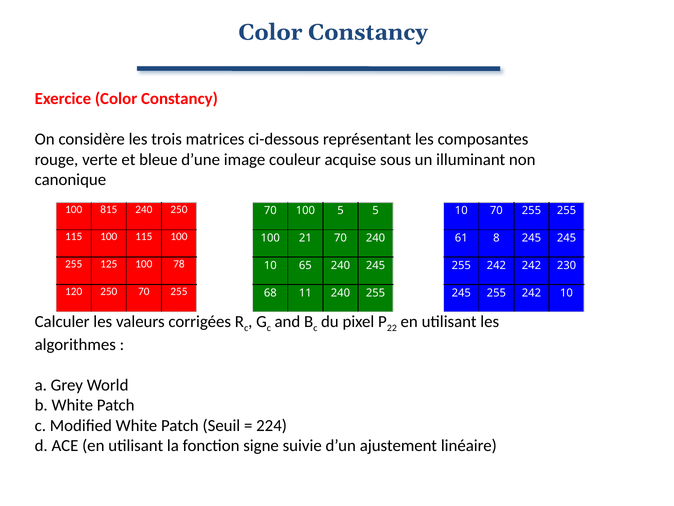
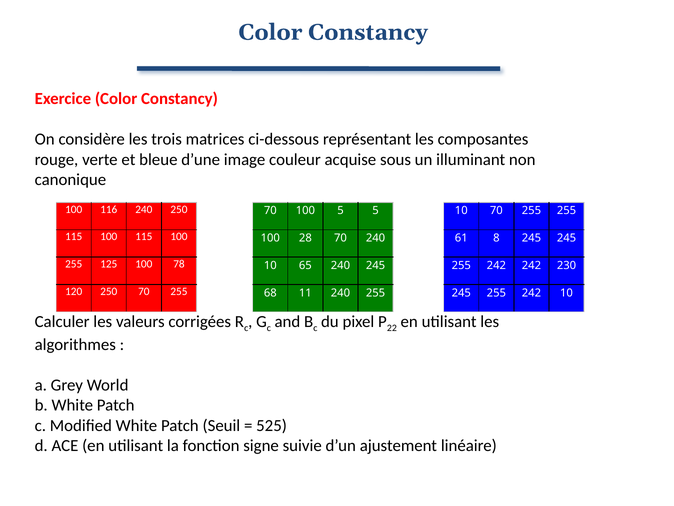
815: 815 -> 116
21: 21 -> 28
224: 224 -> 525
